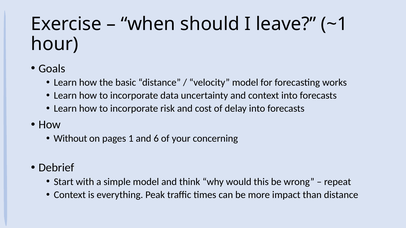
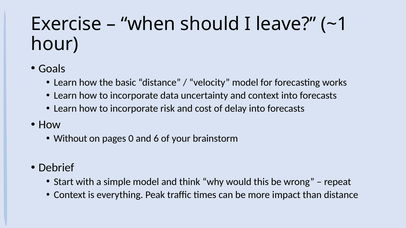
1: 1 -> 0
concerning: concerning -> brainstorm
